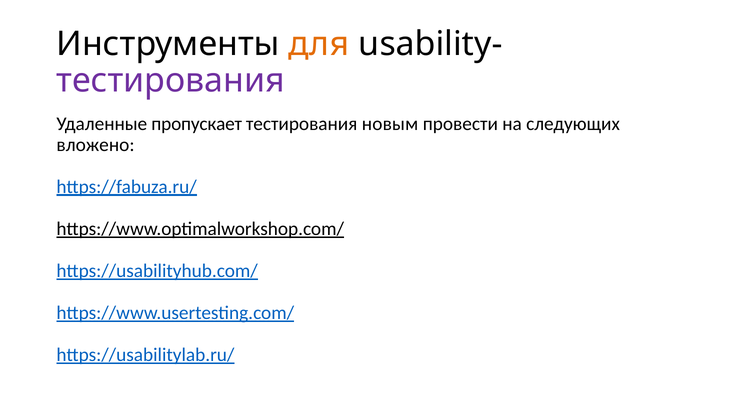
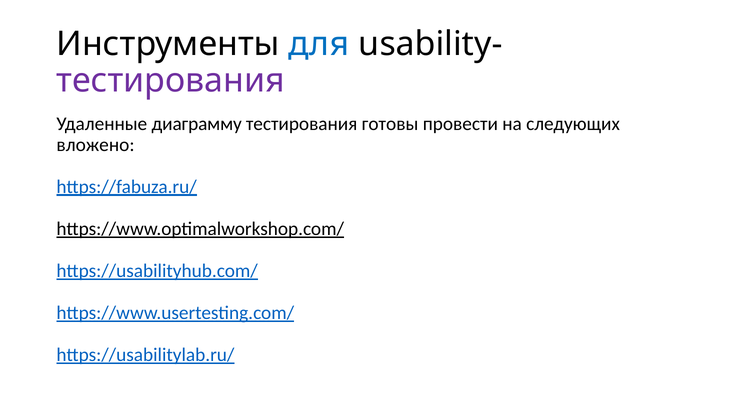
для colour: orange -> blue
пропускает: пропускает -> диаграмму
новым: новым -> готовы
